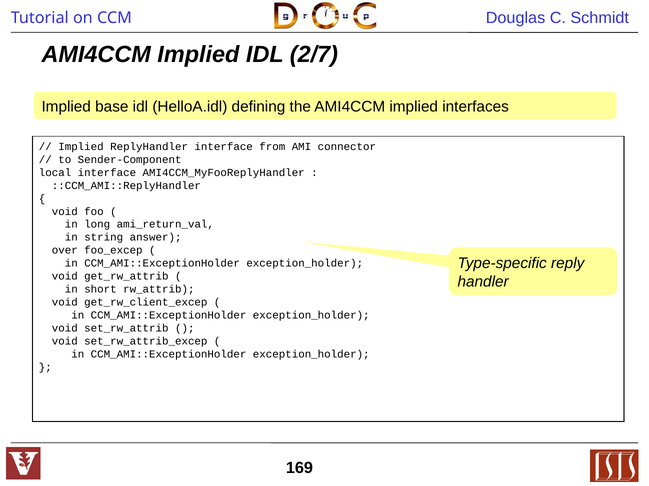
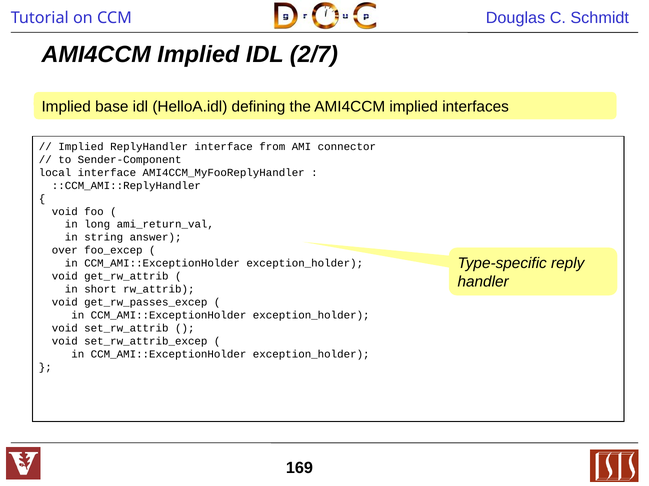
get_rw_client_excep: get_rw_client_excep -> get_rw_passes_excep
